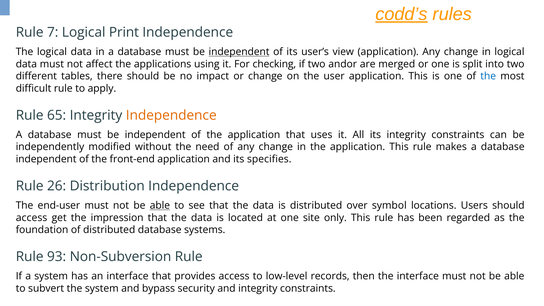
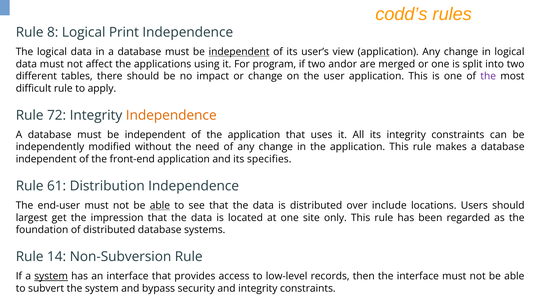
codd’s underline: present -> none
7: 7 -> 8
checking: checking -> program
the at (488, 76) colour: blue -> purple
65: 65 -> 72
26: 26 -> 61
symbol: symbol -> include
access at (32, 218): access -> largest
93: 93 -> 14
system at (51, 276) underline: none -> present
